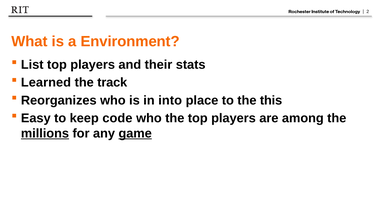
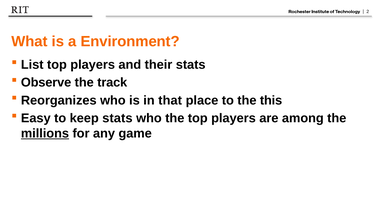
Learned: Learned -> Observe
into: into -> that
keep code: code -> stats
game underline: present -> none
